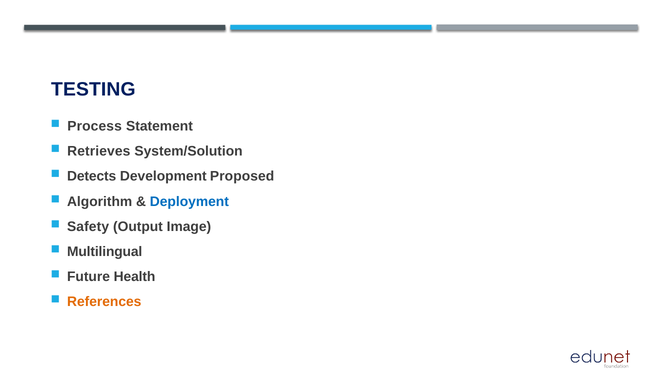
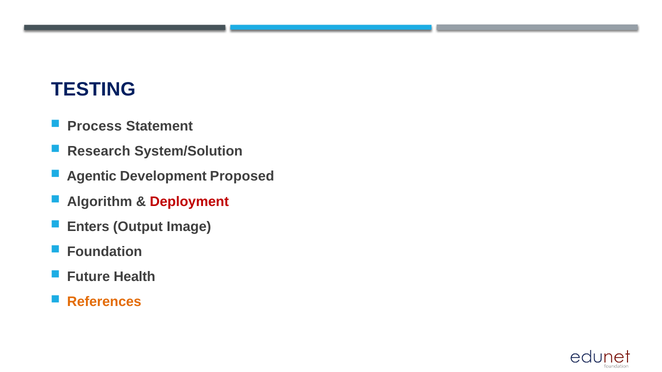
Retrieves: Retrieves -> Research
Detects: Detects -> Agentic
Deployment colour: blue -> red
Safety: Safety -> Enters
Multilingual: Multilingual -> Foundation
